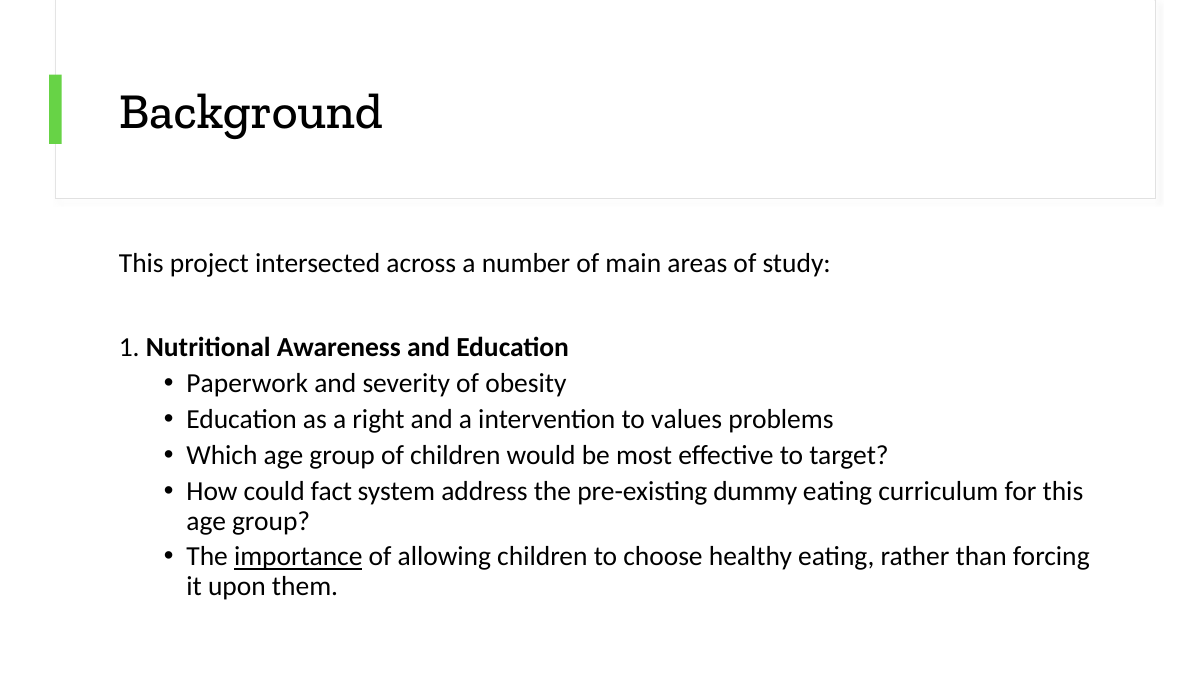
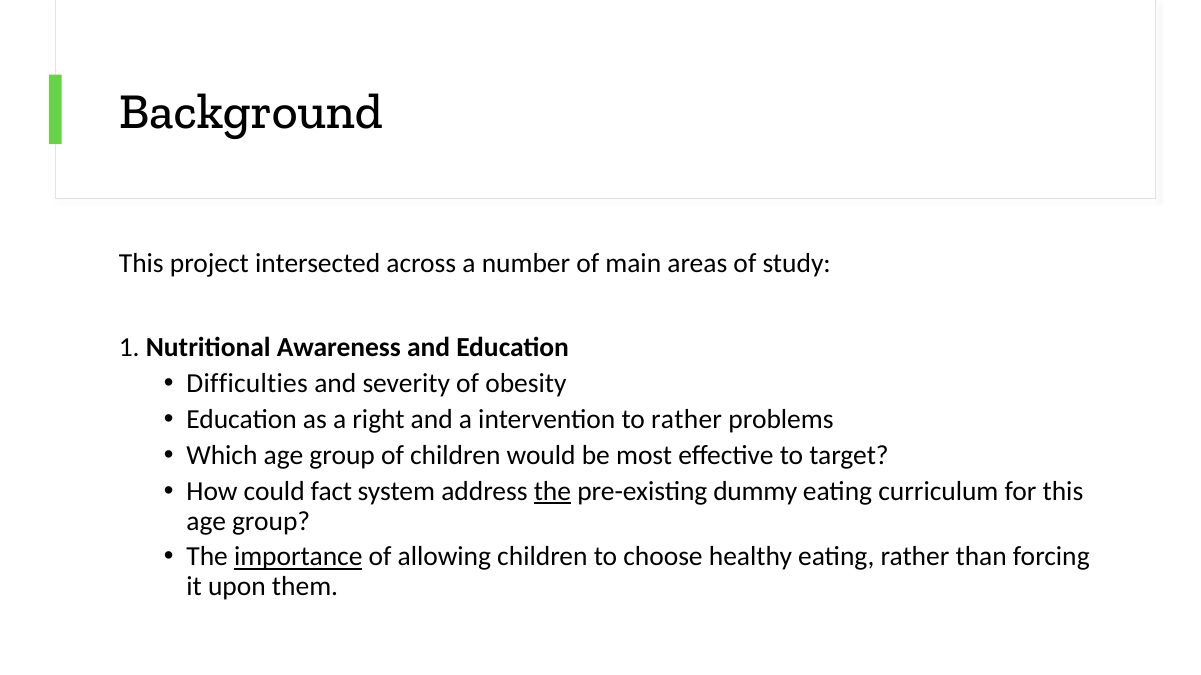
Paperwork: Paperwork -> Difficulties
to values: values -> rather
the at (552, 492) underline: none -> present
